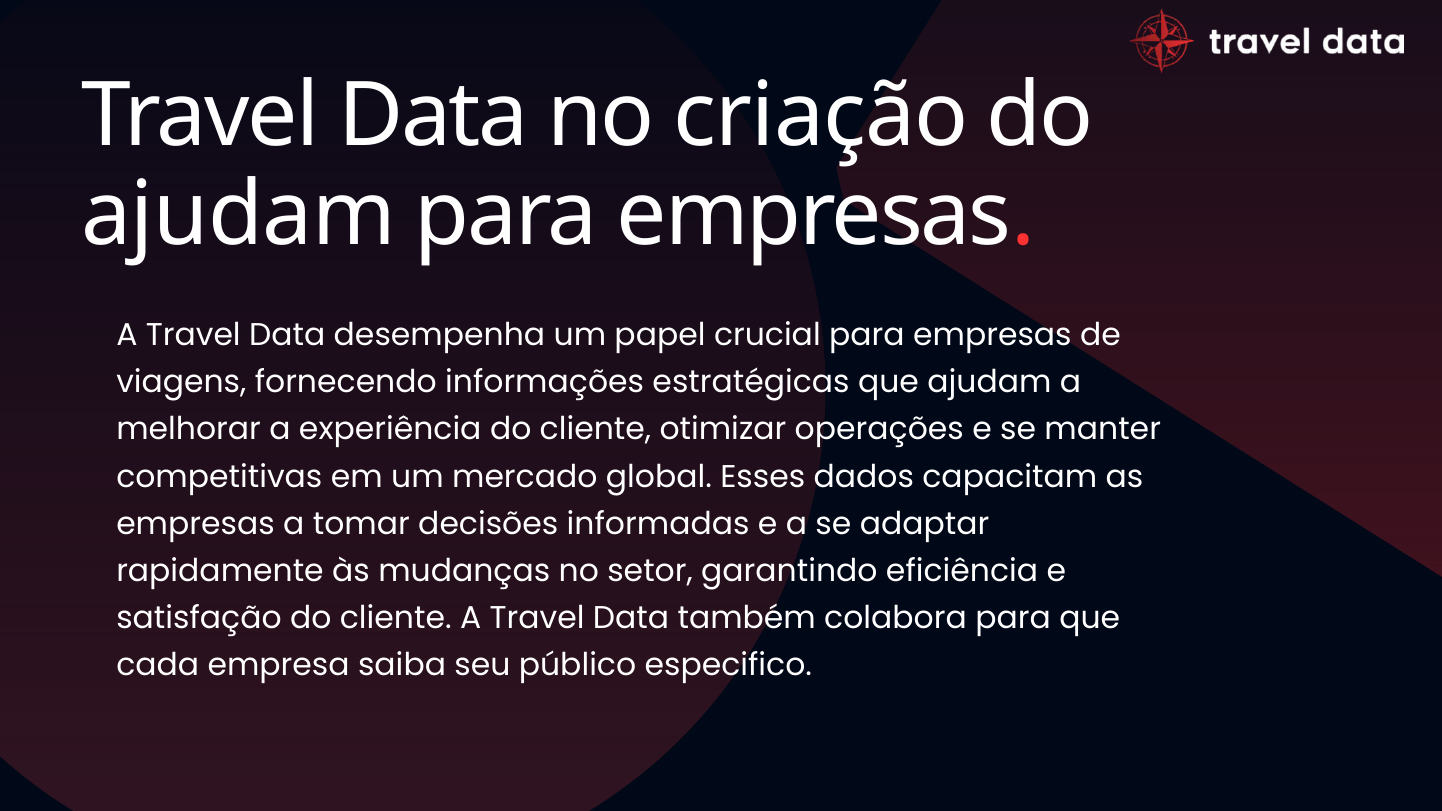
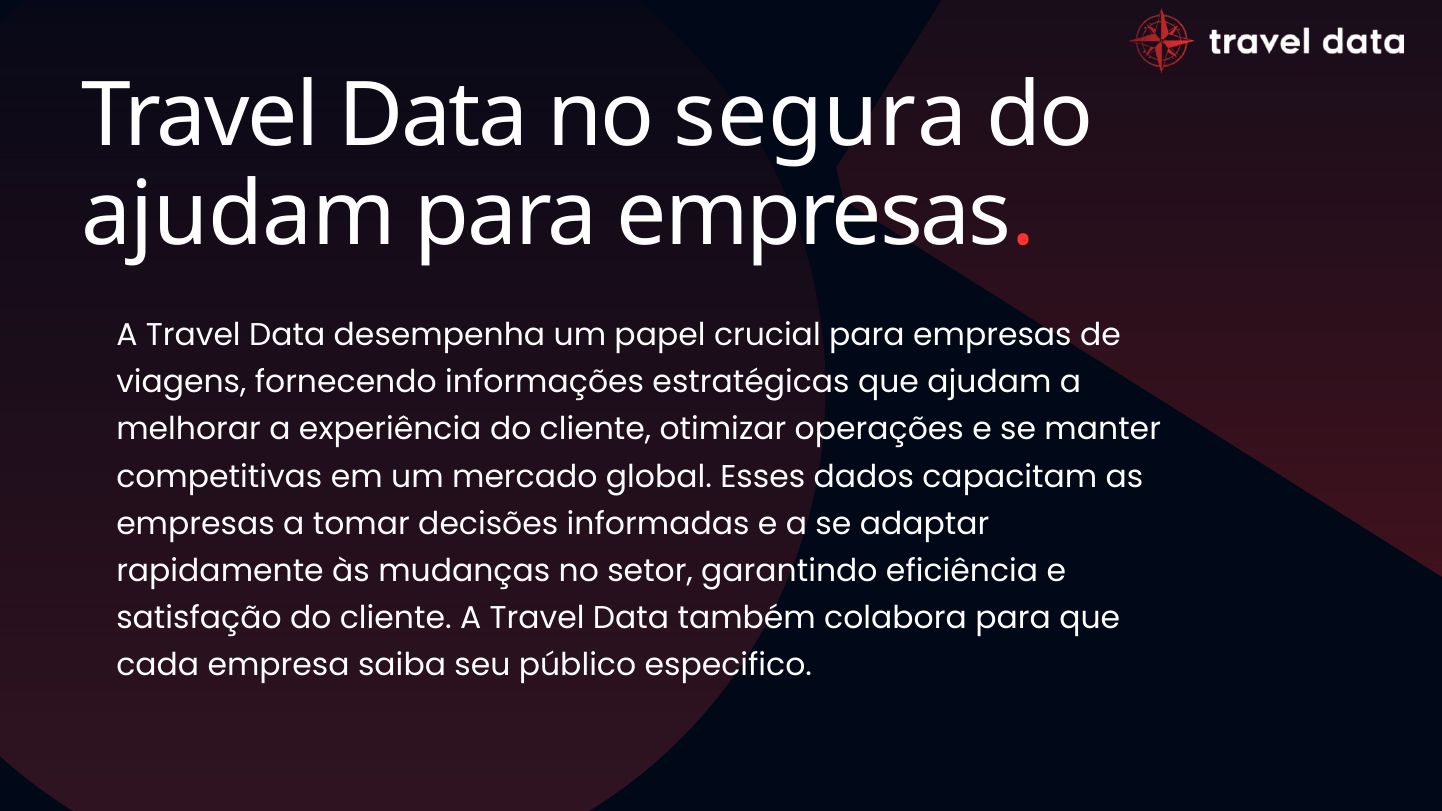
criação: criação -> segura
